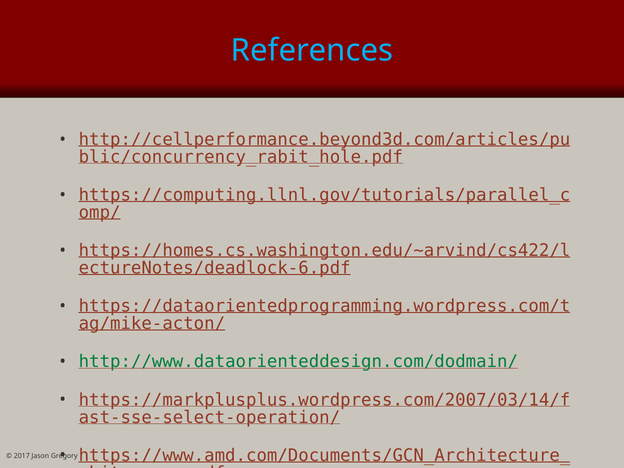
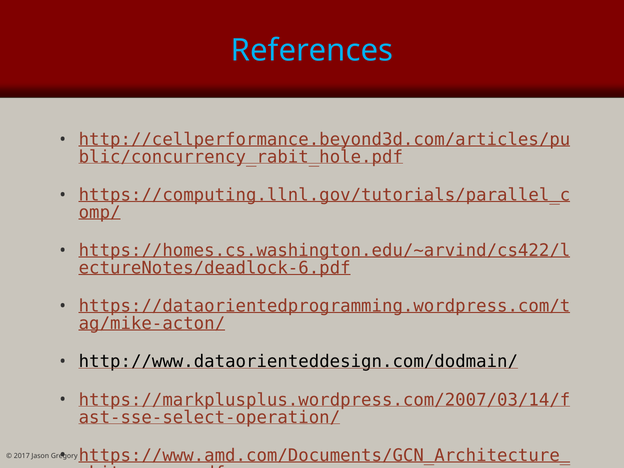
http://www.dataorienteddesign.com/dodmain/ colour: green -> black
